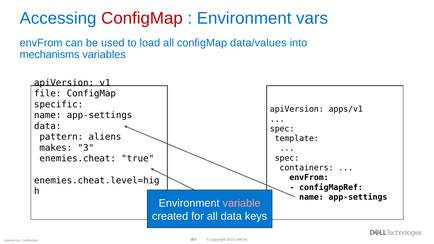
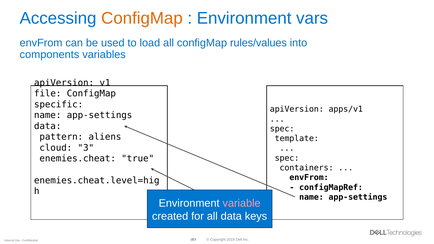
ConfigMap at (142, 18) colour: red -> orange
data/values: data/values -> rules/values
mechanisms: mechanisms -> components
makes: makes -> cloud
